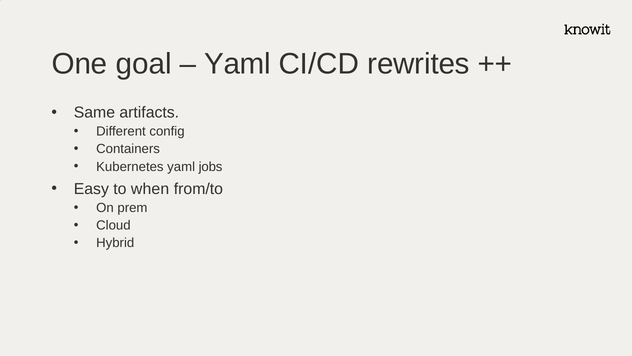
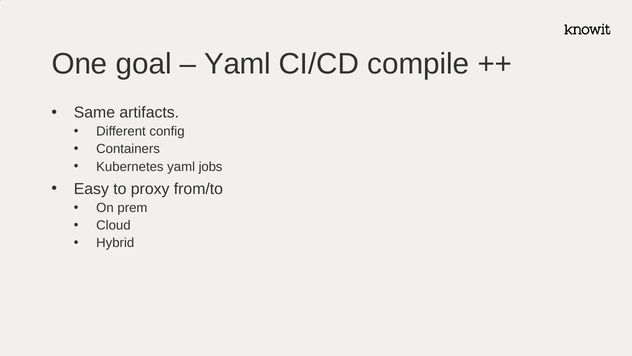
rewrites: rewrites -> compile
when: when -> proxy
